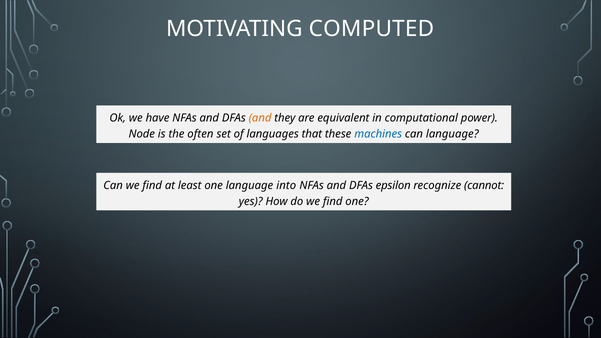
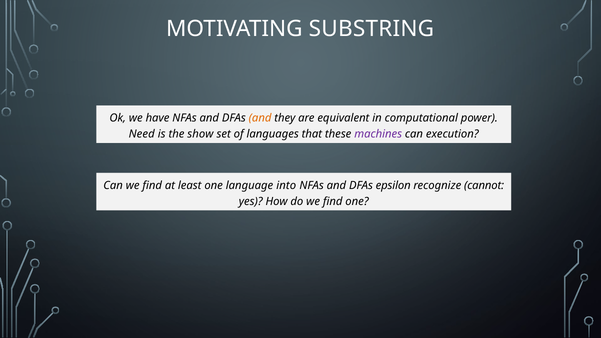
COMPUTED: COMPUTED -> SUBSTRING
Node: Node -> Need
often: often -> show
machines colour: blue -> purple
can language: language -> execution
